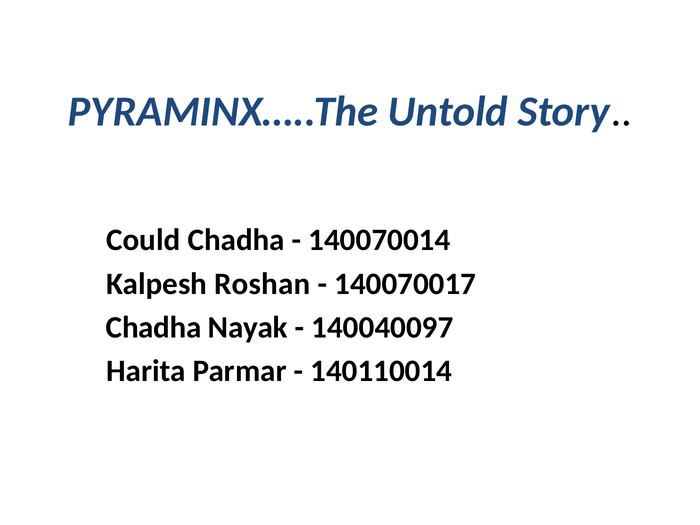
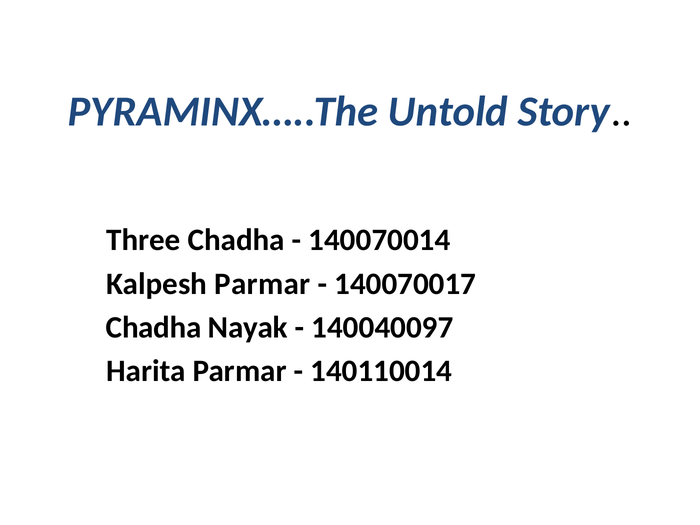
Could: Could -> Three
Kalpesh Roshan: Roshan -> Parmar
